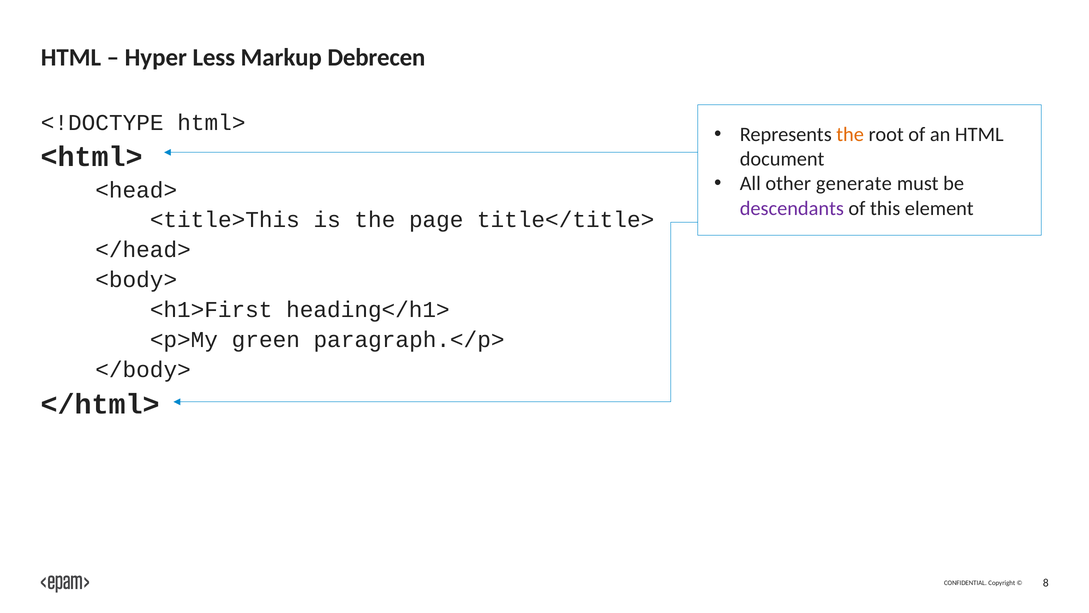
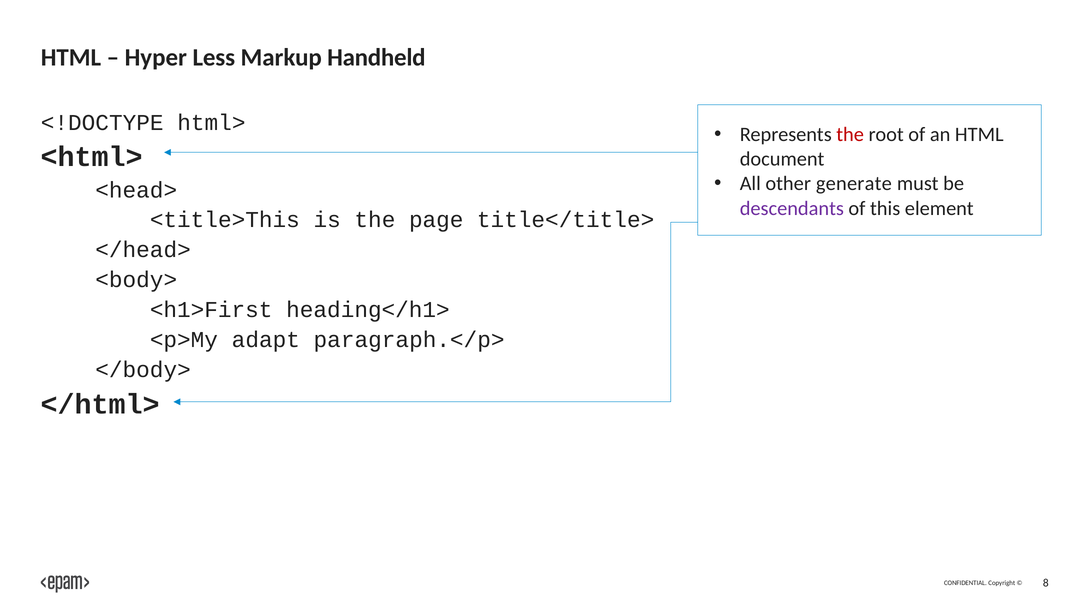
Debrecen: Debrecen -> Handheld
the at (850, 135) colour: orange -> red
green: green -> adapt
